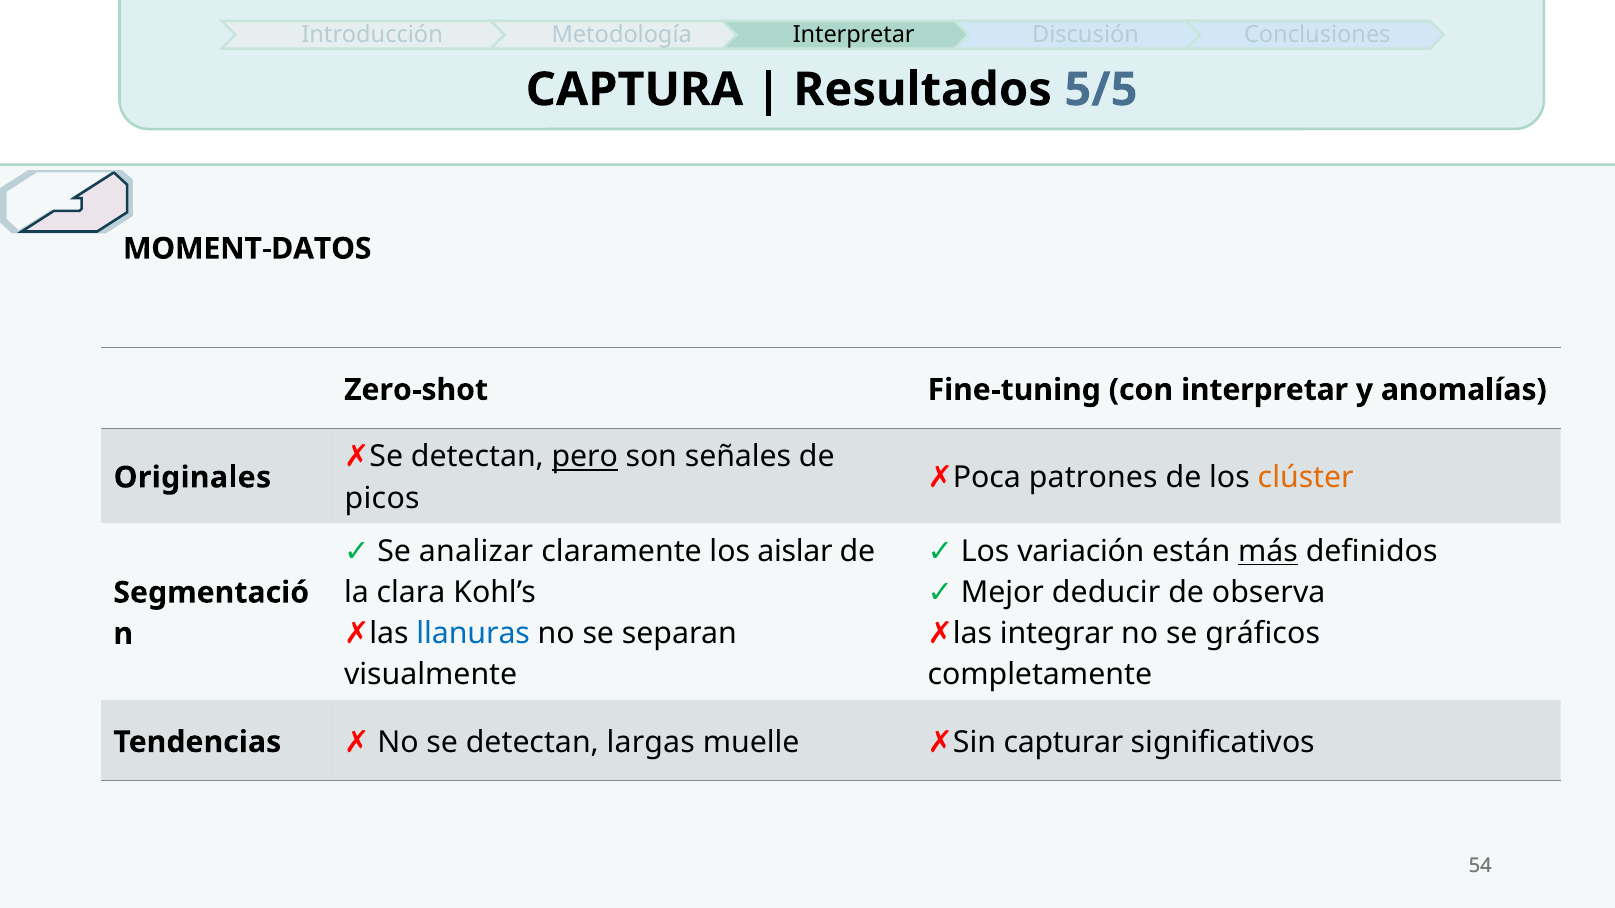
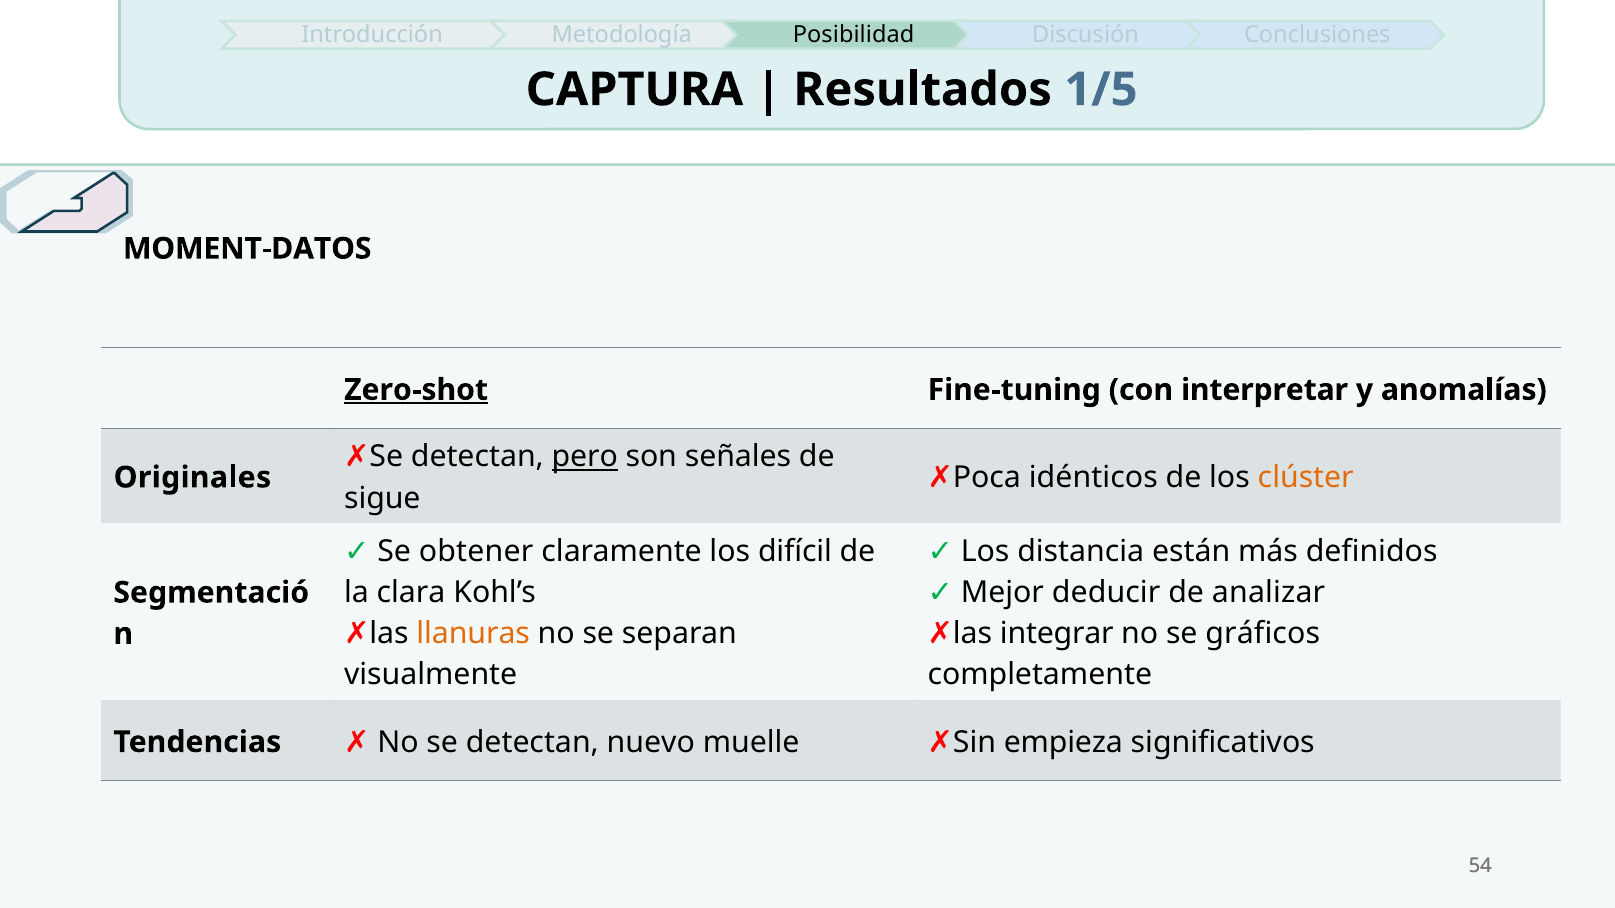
Interpretar at (854, 35): Interpretar -> Posibilidad
5/5: 5/5 -> 1/5
Zero-shot underline: none -> present
patrones: patrones -> idénticos
picos: picos -> sigue
analizar: analizar -> obtener
aislar: aislar -> difícil
variación: variación -> distancia
más underline: present -> none
observa: observa -> analizar
llanuras colour: blue -> orange
largas: largas -> nuevo
capturar: capturar -> empieza
